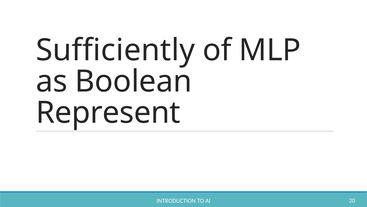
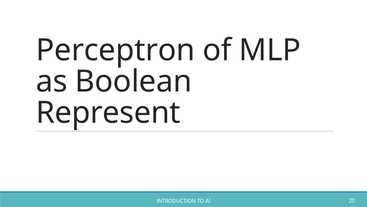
Sufficiently: Sufficiently -> Perceptron
